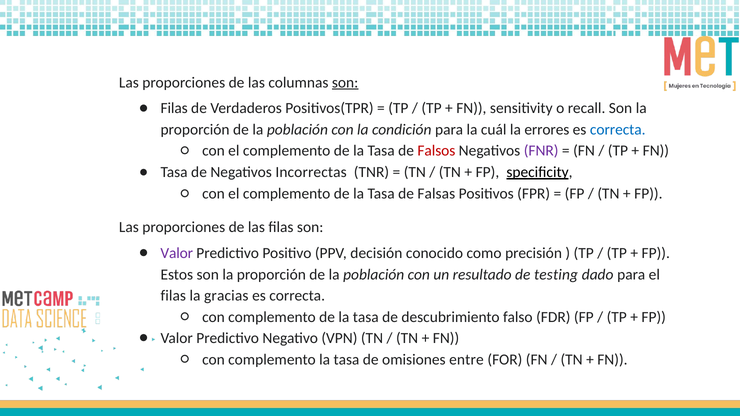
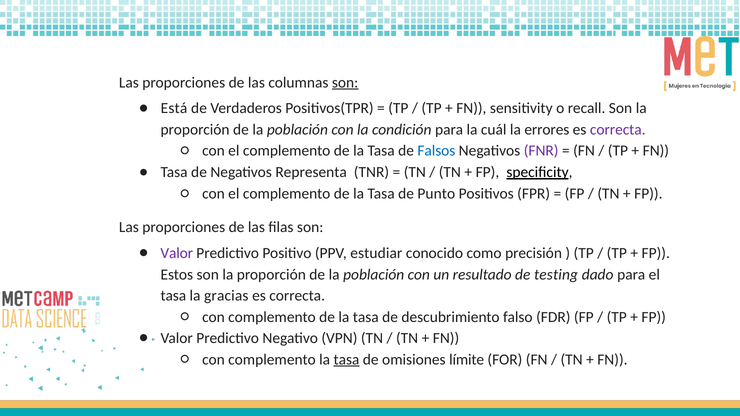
Filas at (174, 108): Filas -> Está
correcta at (618, 130) colour: blue -> purple
Falsos colour: red -> blue
Incorrectas: Incorrectas -> Representa
Falsas: Falsas -> Punto
decisión: decisión -> estudiar
filas at (173, 296): filas -> tasa
tasa at (346, 360) underline: none -> present
entre: entre -> límite
